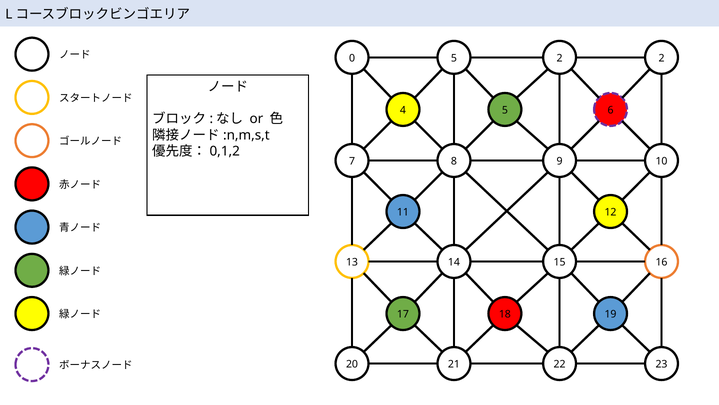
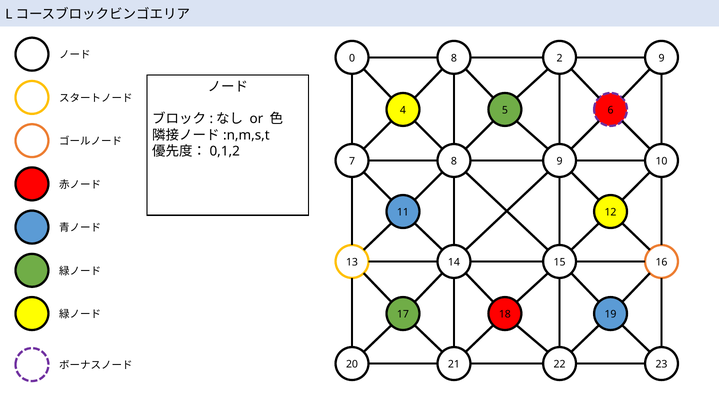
0 5: 5 -> 8
2 2: 2 -> 9
